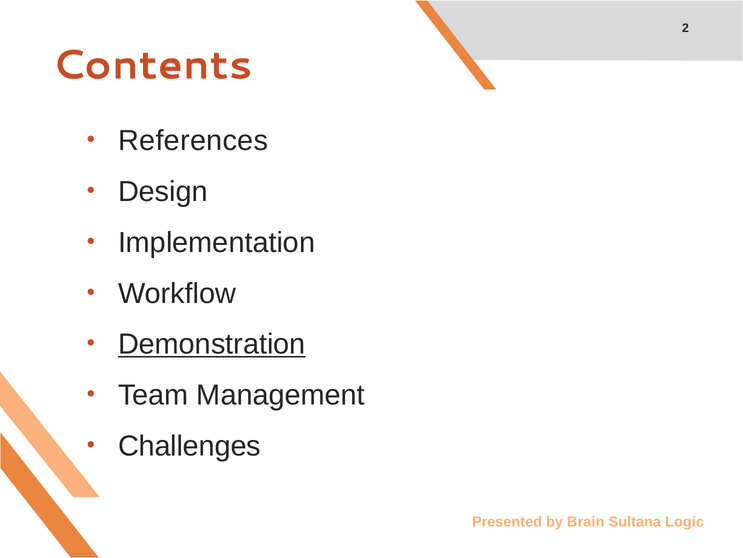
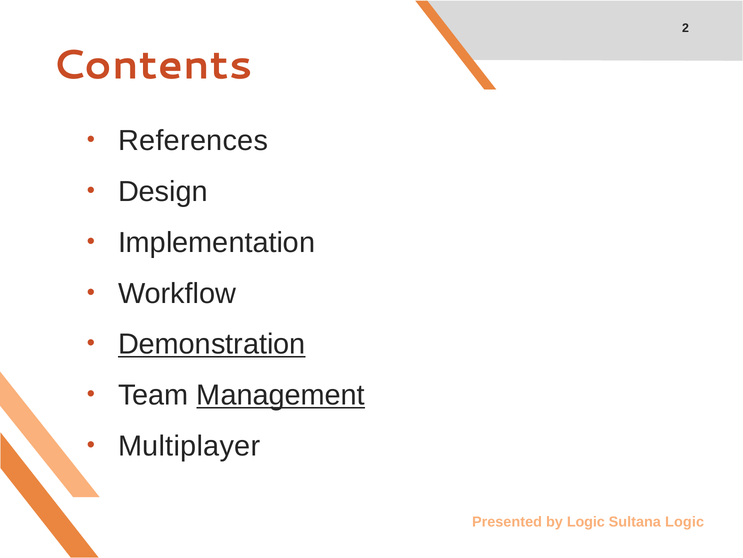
Management underline: none -> present
Challenges: Challenges -> Multiplayer
by Brain: Brain -> Logic
